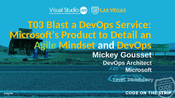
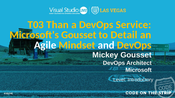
Blast: Blast -> Than
Microsoft's Product: Product -> Gousset
Agile colour: light green -> white
